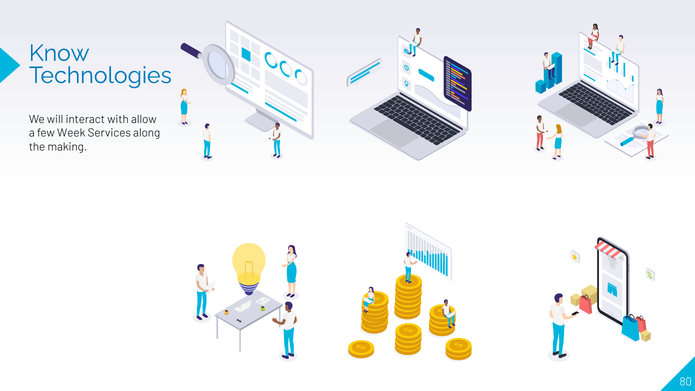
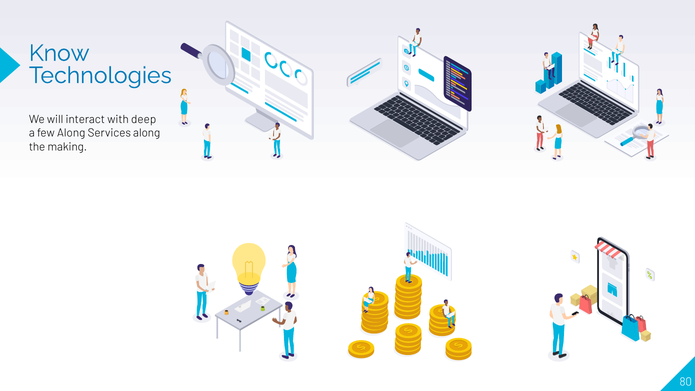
allow: allow -> deep
few Week: Week -> Along
